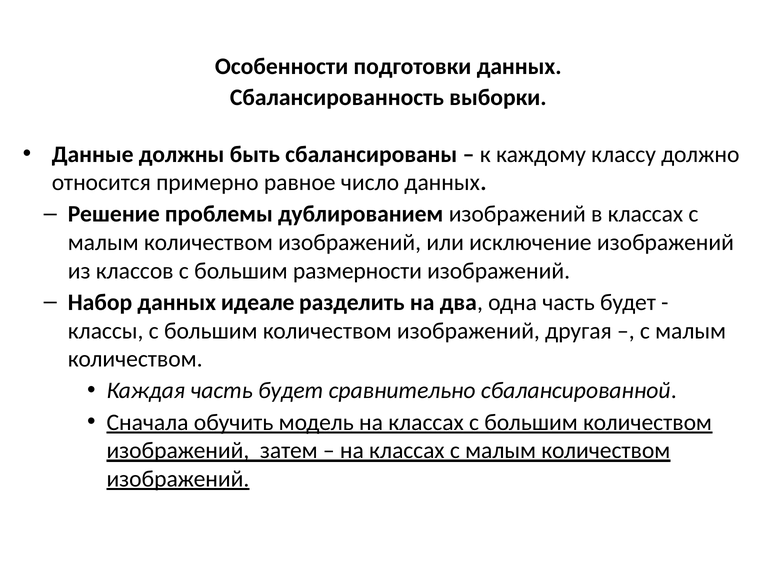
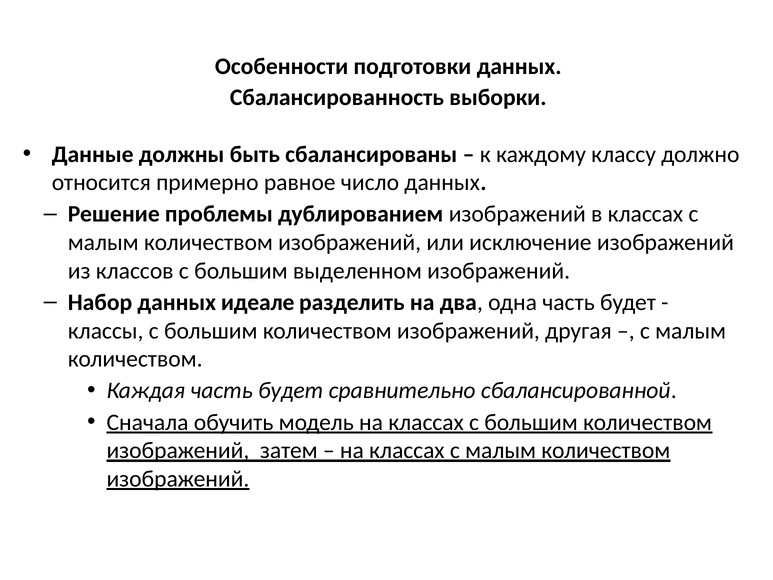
размерности: размерности -> выделенном
